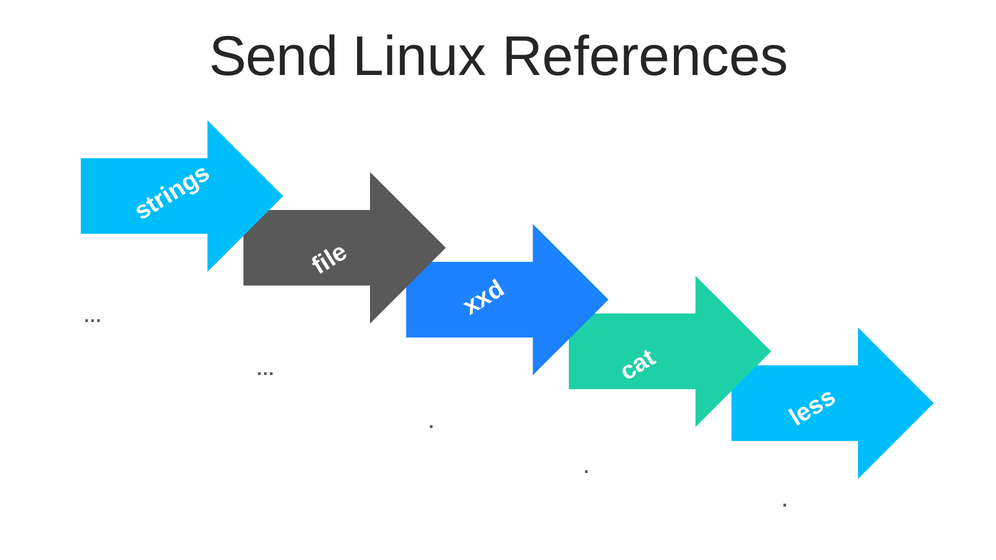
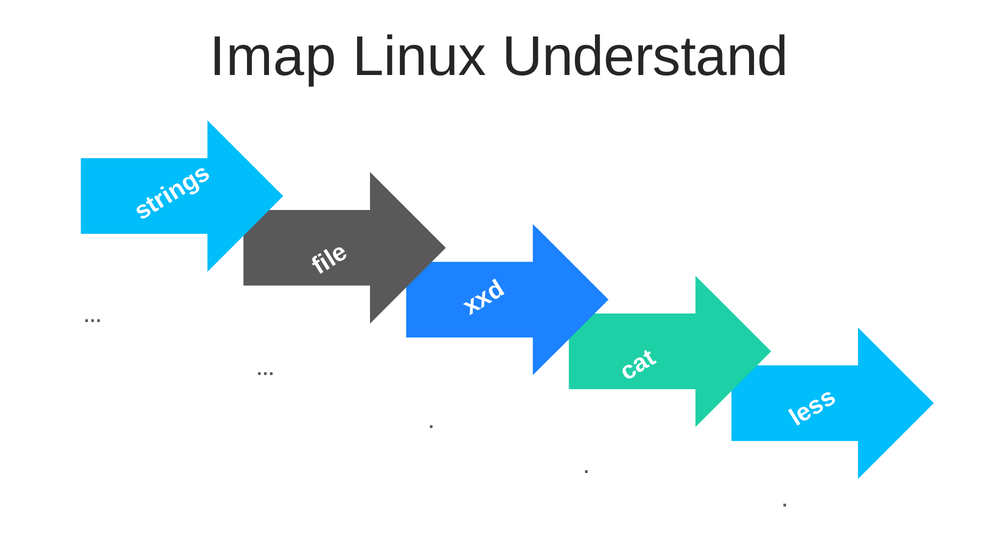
Send: Send -> Imap
References: References -> Understand
